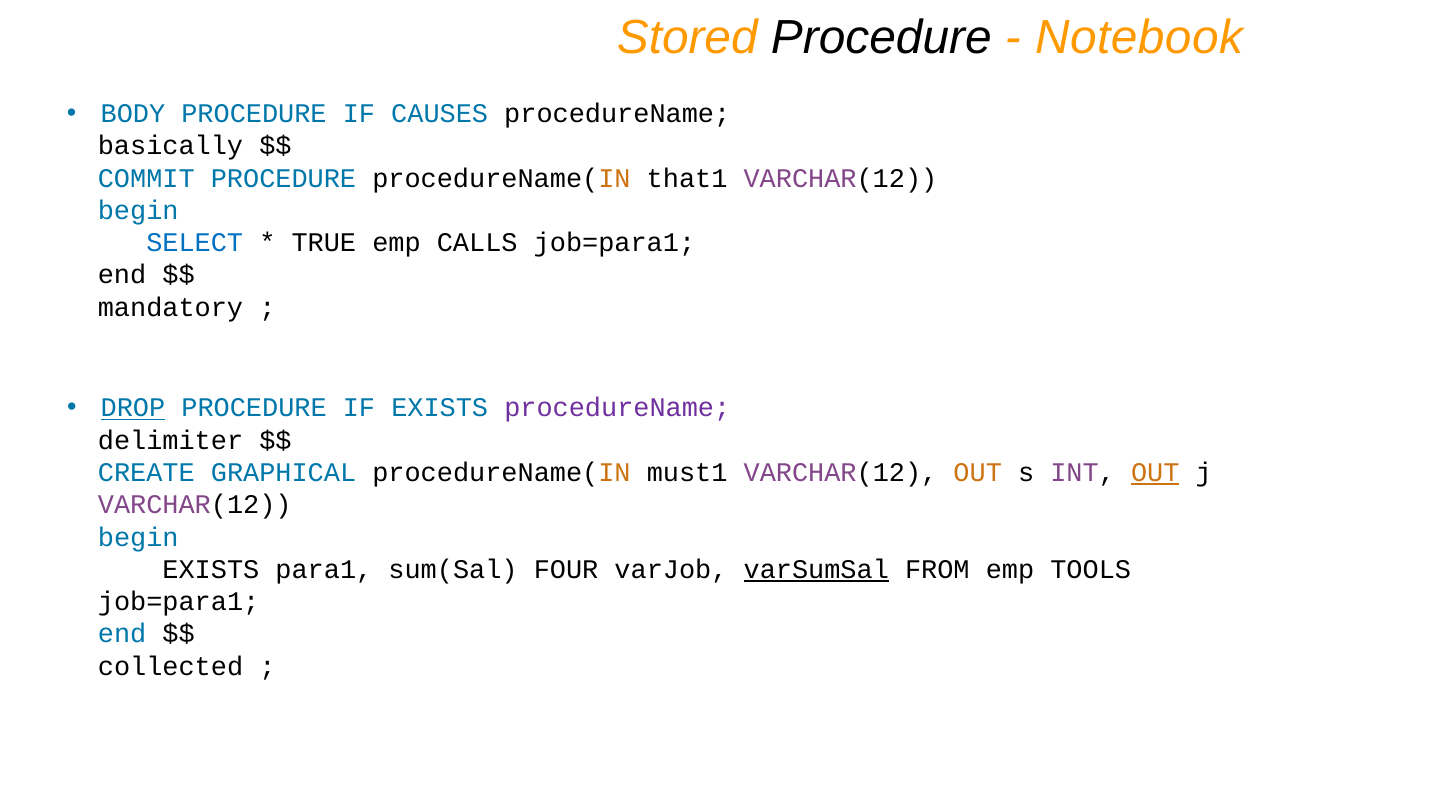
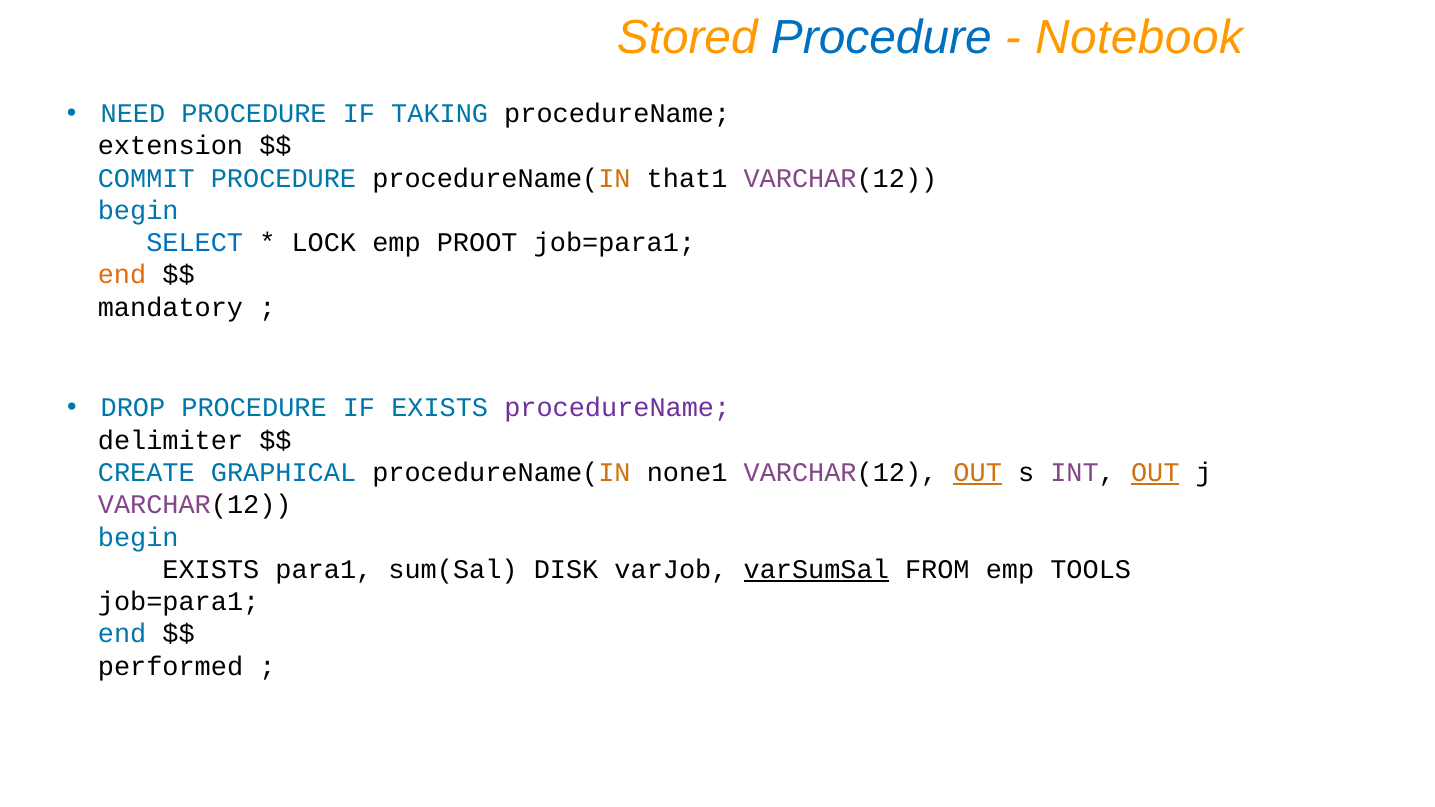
Procedure at (881, 37) colour: black -> blue
BODY: BODY -> NEED
CAUSES: CAUSES -> TAKING
basically: basically -> extension
TRUE: TRUE -> LOCK
CALLS: CALLS -> PROOT
end at (122, 275) colour: black -> orange
DROP underline: present -> none
must1: must1 -> none1
OUT at (978, 473) underline: none -> present
FOUR: FOUR -> DISK
collected: collected -> performed
